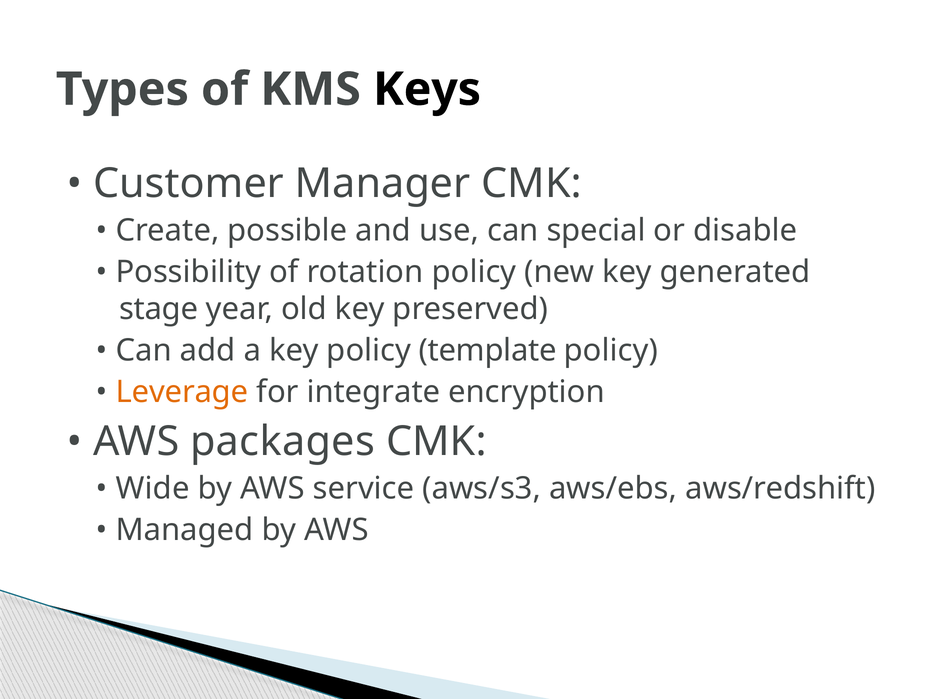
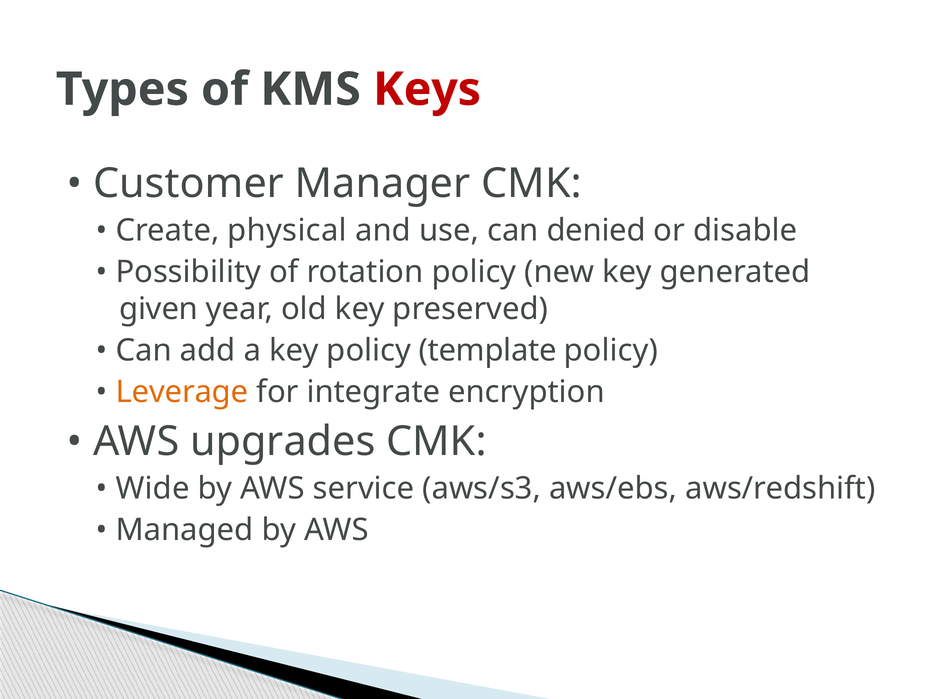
Keys colour: black -> red
possible: possible -> physical
special: special -> denied
stage: stage -> given
packages: packages -> upgrades
